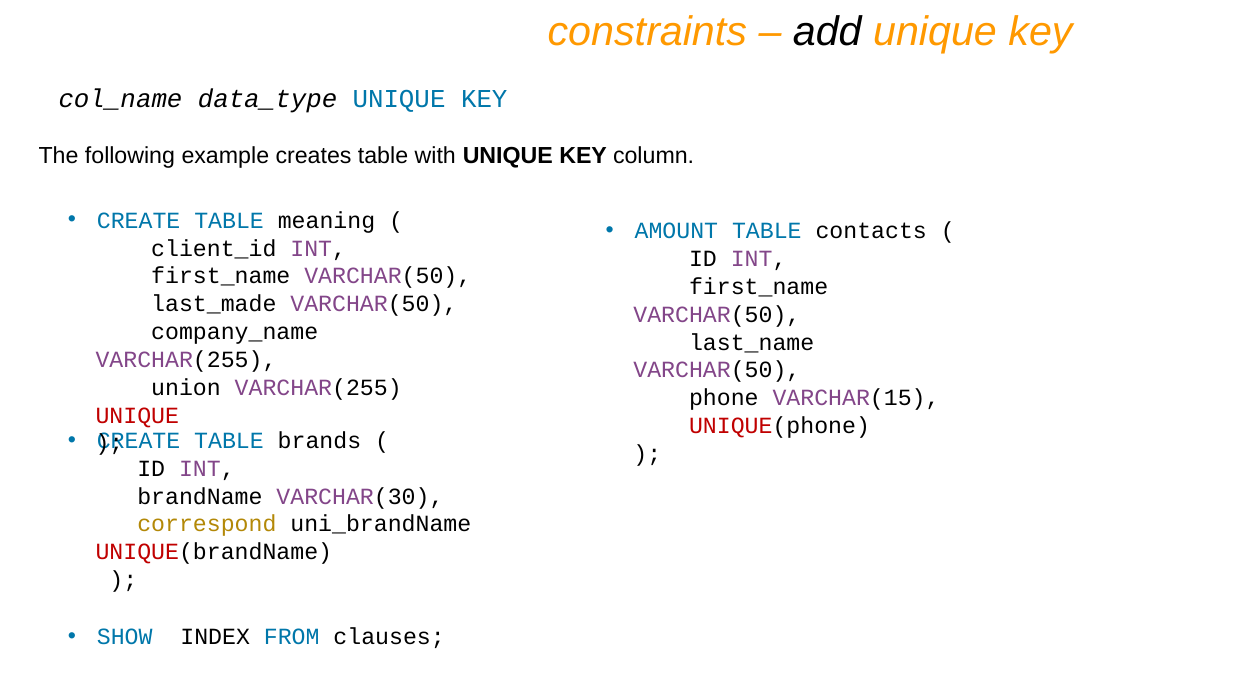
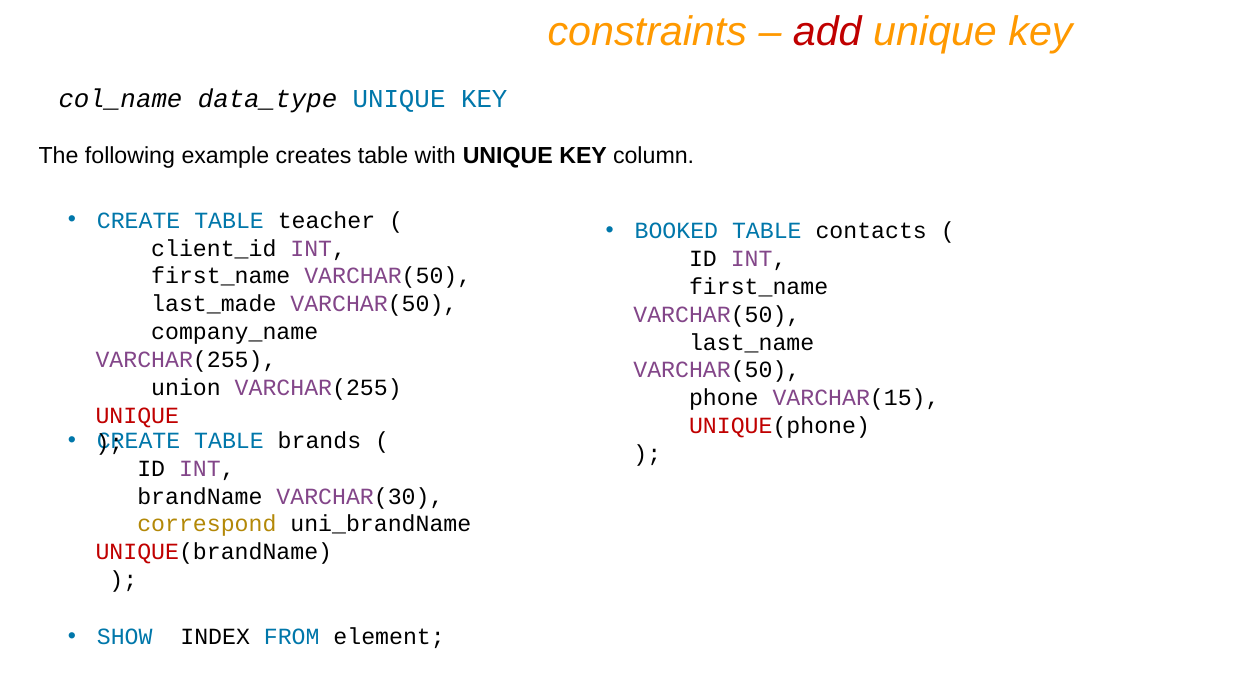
add colour: black -> red
meaning: meaning -> teacher
AMOUNT: AMOUNT -> BOOKED
clauses: clauses -> element
